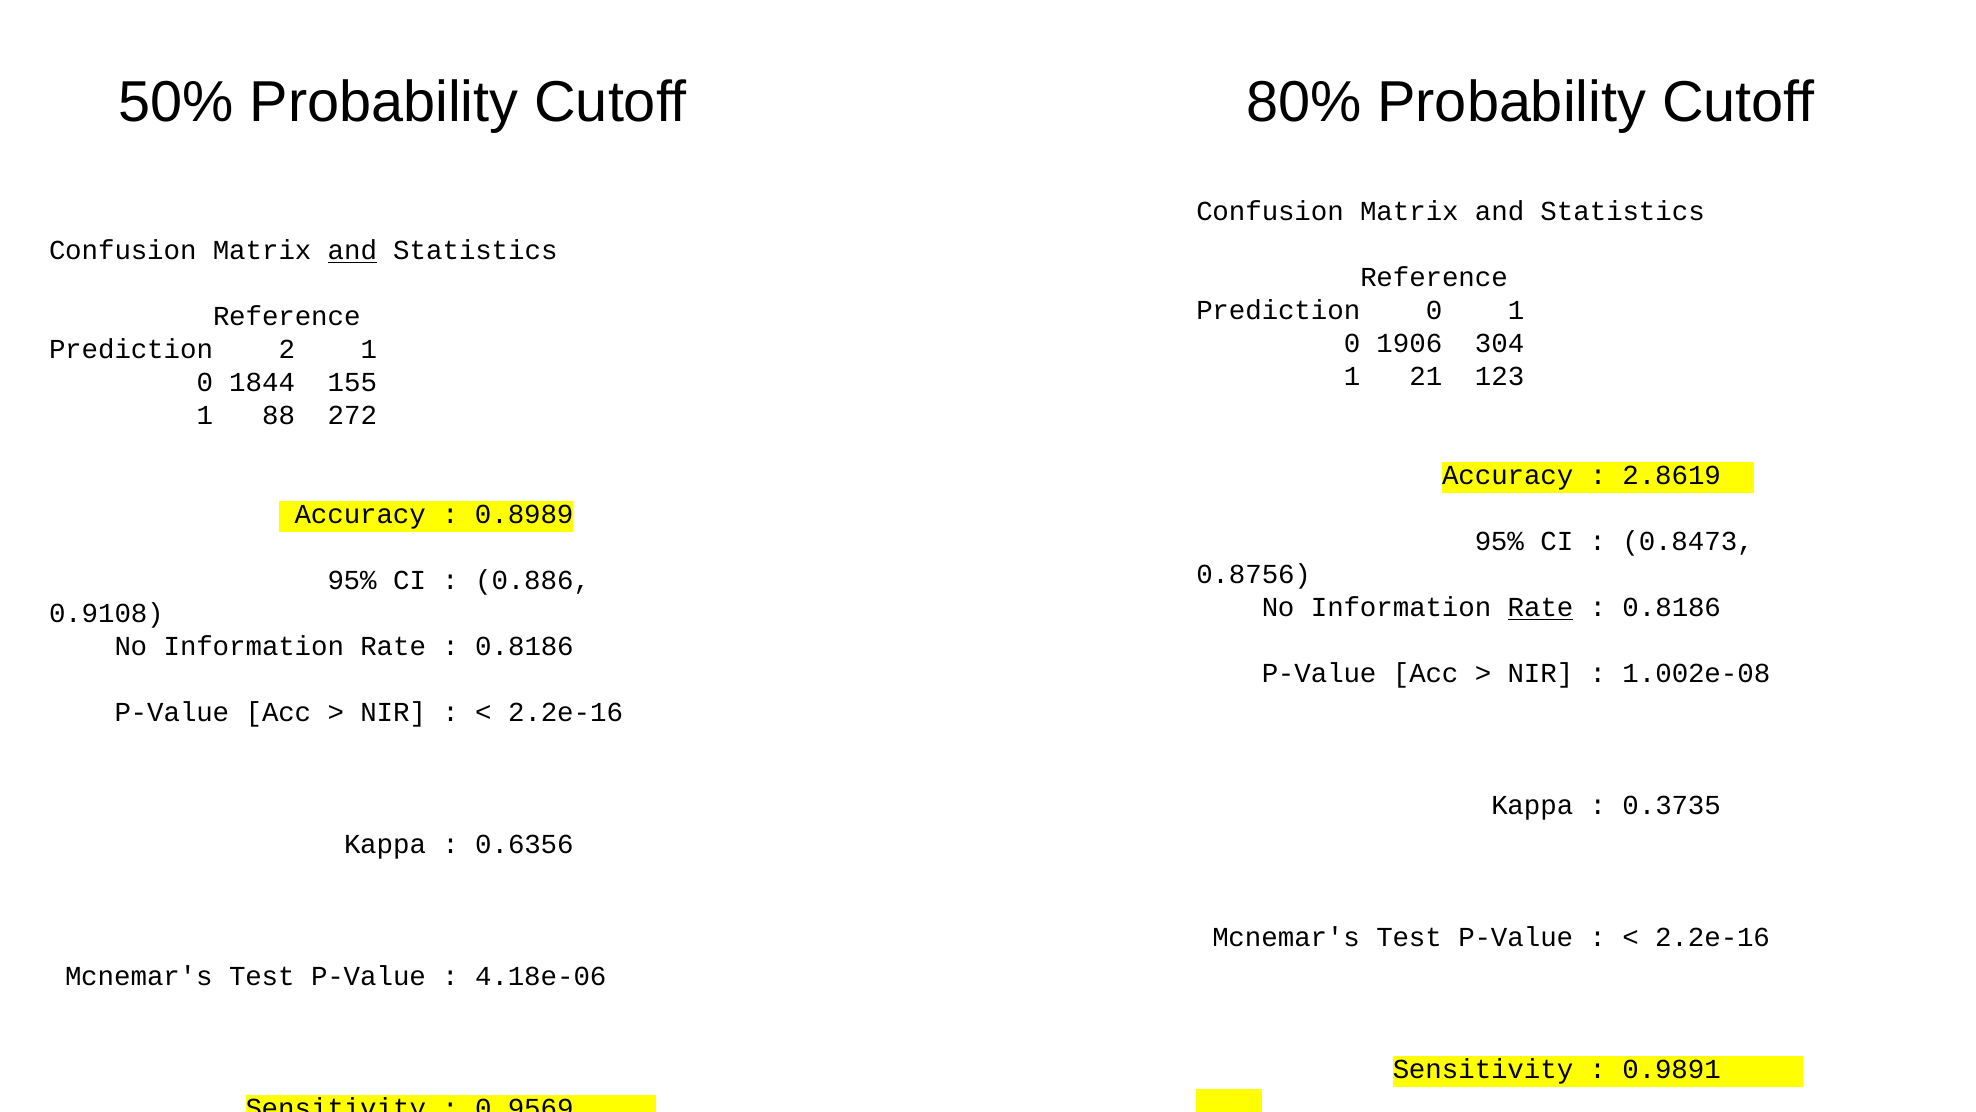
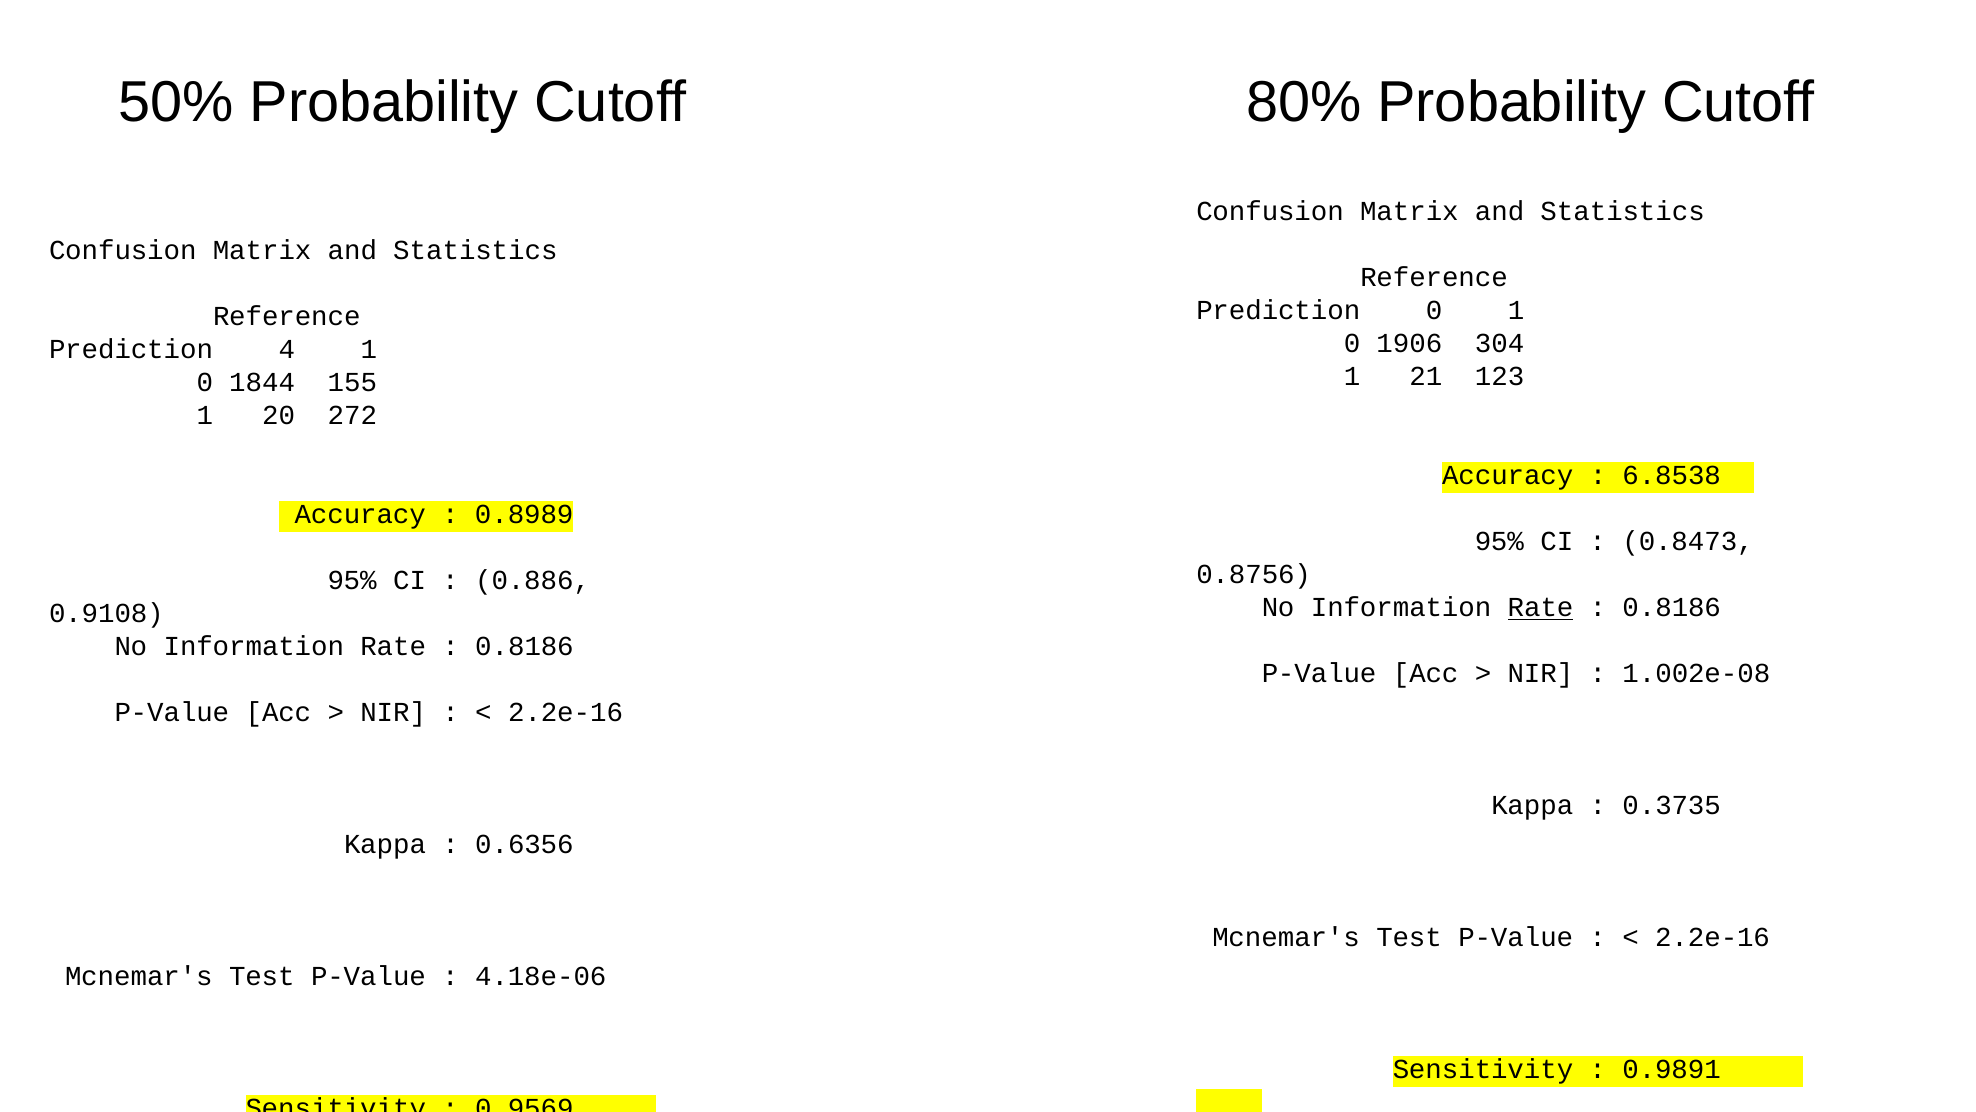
and at (352, 251) underline: present -> none
2: 2 -> 4
88: 88 -> 20
2.8619: 2.8619 -> 6.8538
